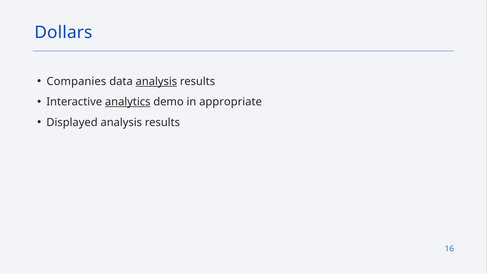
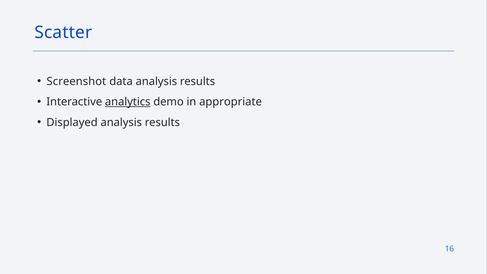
Dollars: Dollars -> Scatter
Companies: Companies -> Screenshot
analysis at (156, 81) underline: present -> none
